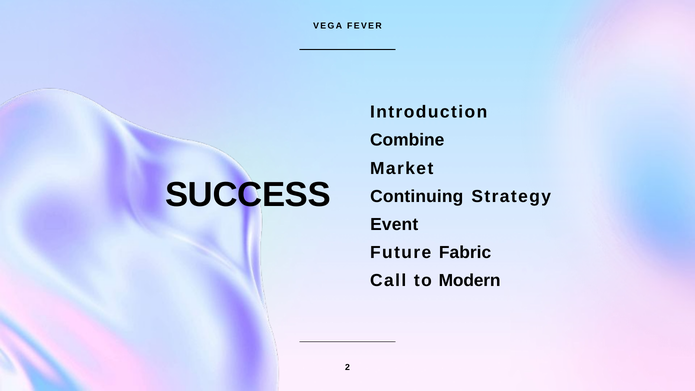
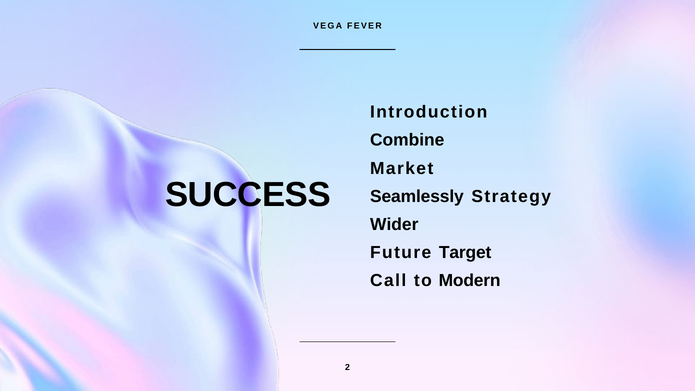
Continuing: Continuing -> Seamlessly
Event: Event -> Wider
Fabric: Fabric -> Target
